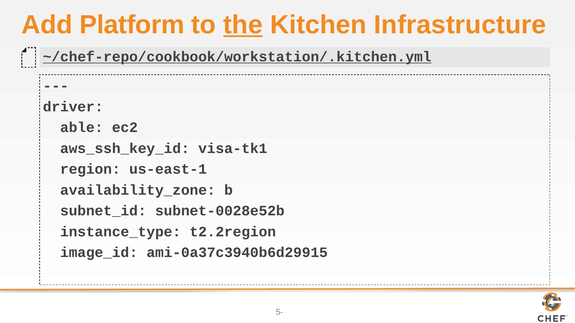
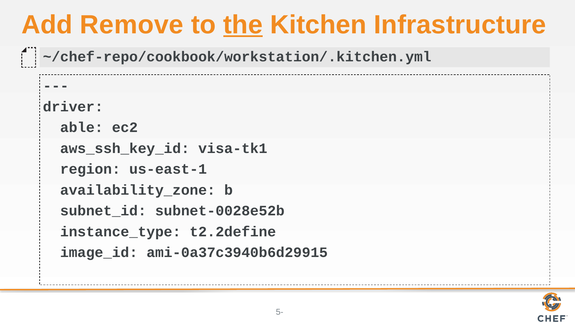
Platform: Platform -> Remove
~/chef-repo/cookbook/workstation/.kitchen.yml underline: present -> none
t2.2region: t2.2region -> t2.2define
